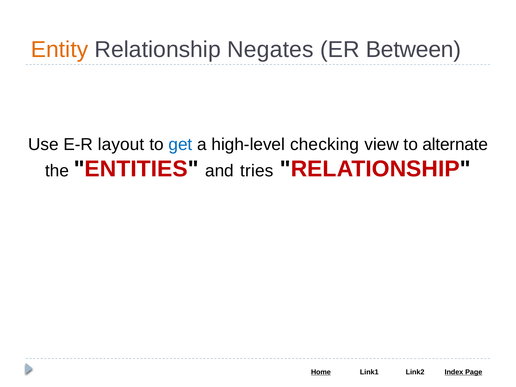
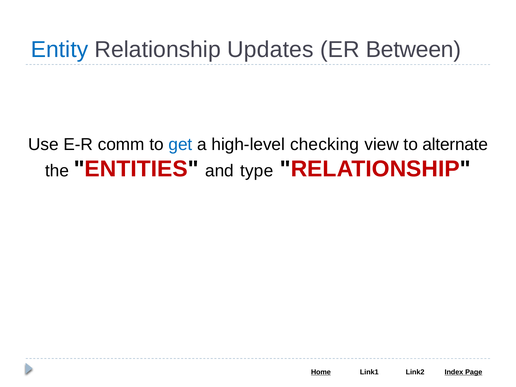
Entity colour: orange -> blue
Negates: Negates -> Updates
layout: layout -> comm
tries: tries -> type
